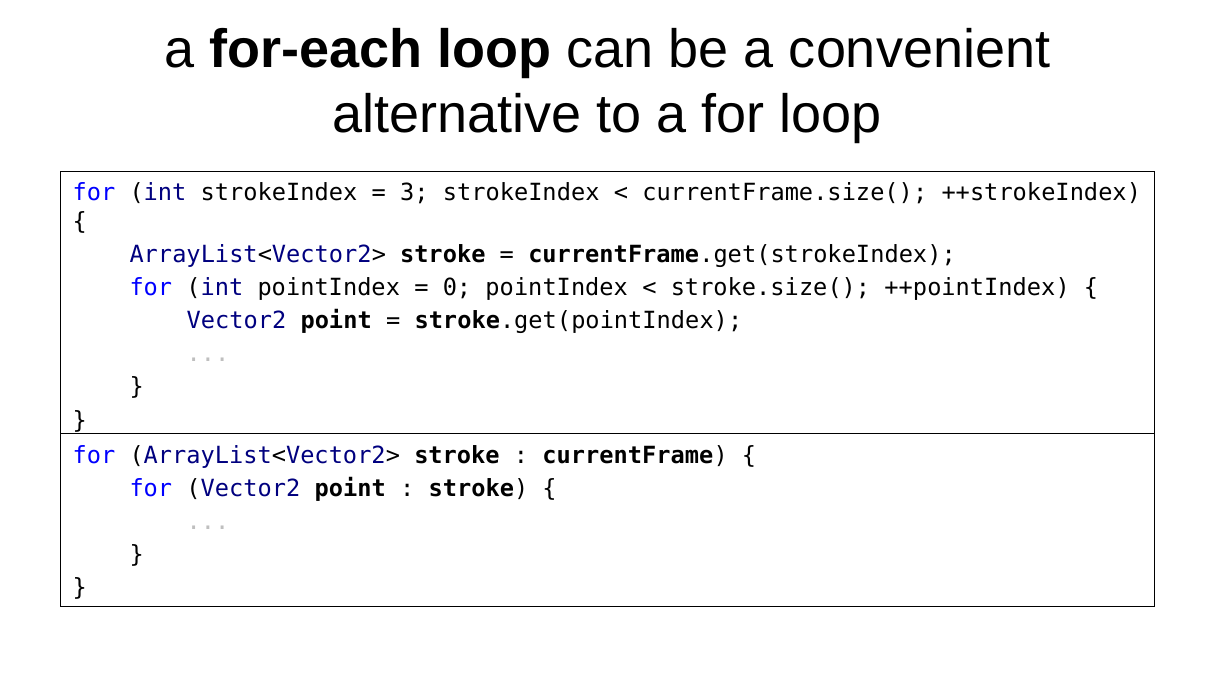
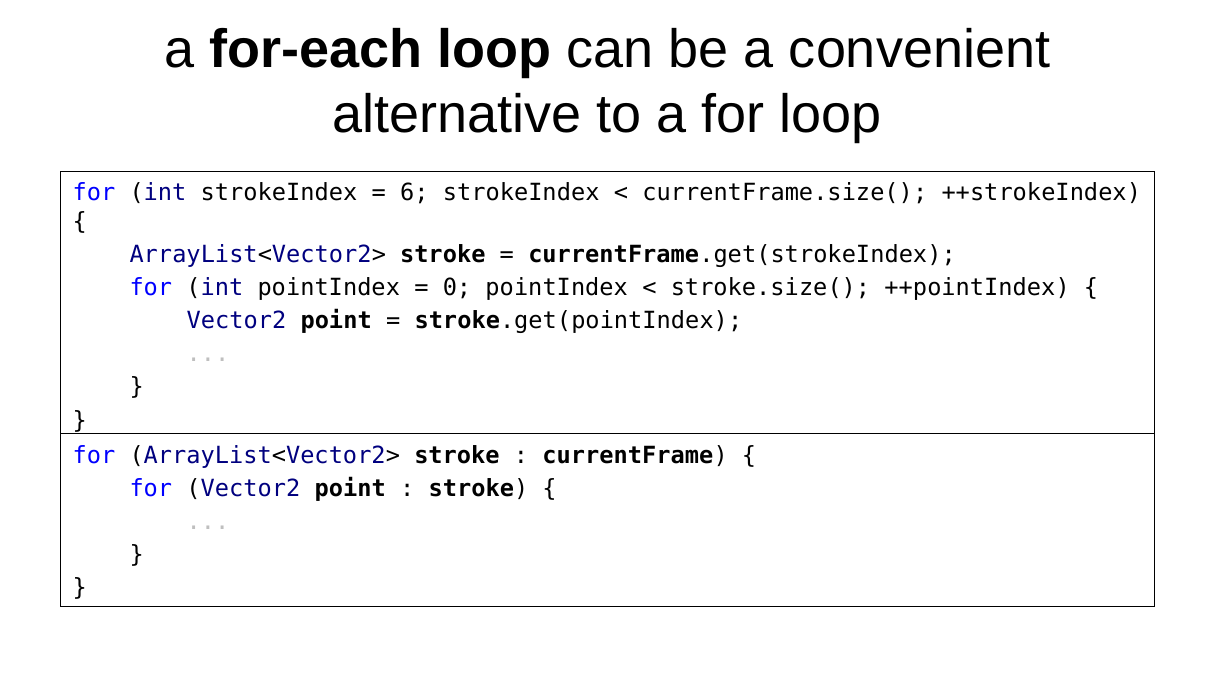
3: 3 -> 6
